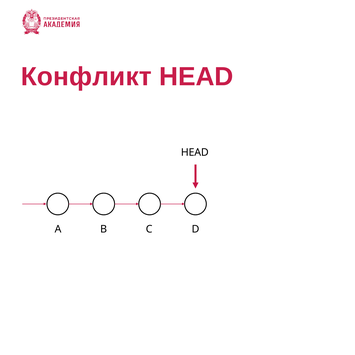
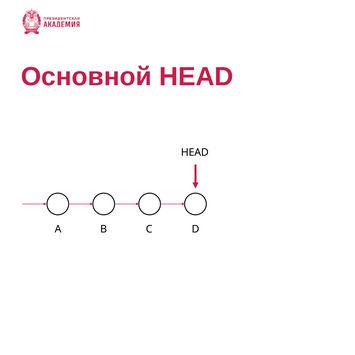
Конфликт: Конфликт -> Основной
